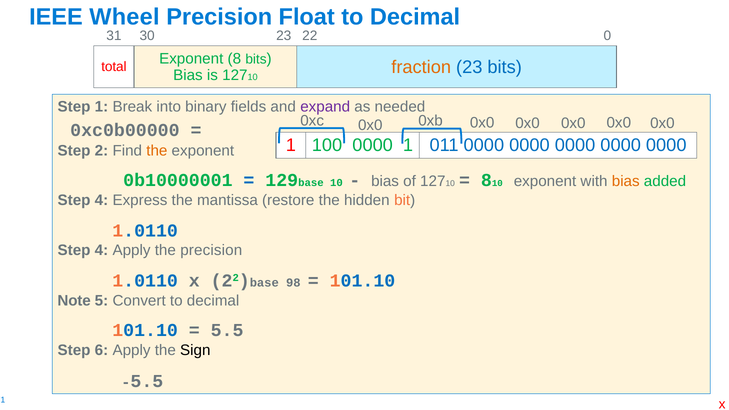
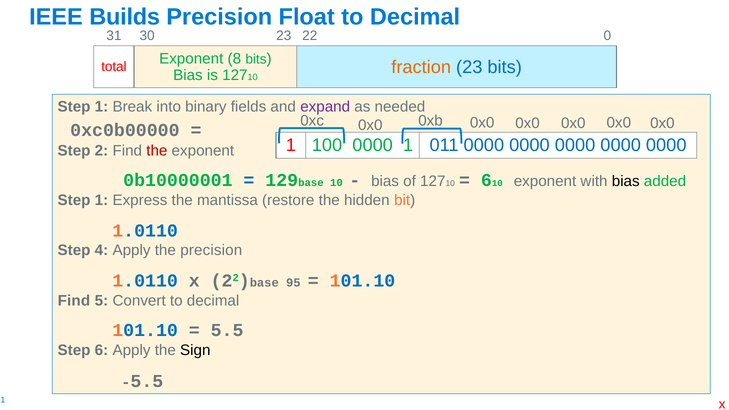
Wheel: Wheel -> Builds
the at (157, 151) colour: orange -> red
8 at (486, 181): 8 -> 6
bias at (626, 182) colour: orange -> black
4 at (101, 200): 4 -> 1
98: 98 -> 95
Note at (74, 301): Note -> Find
